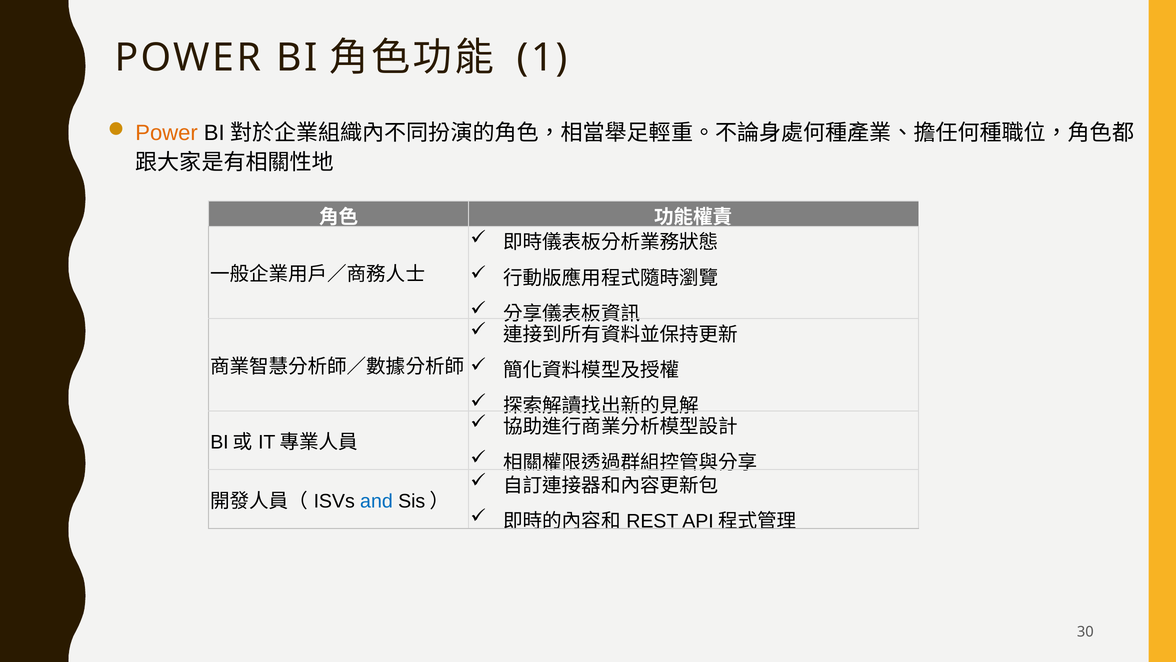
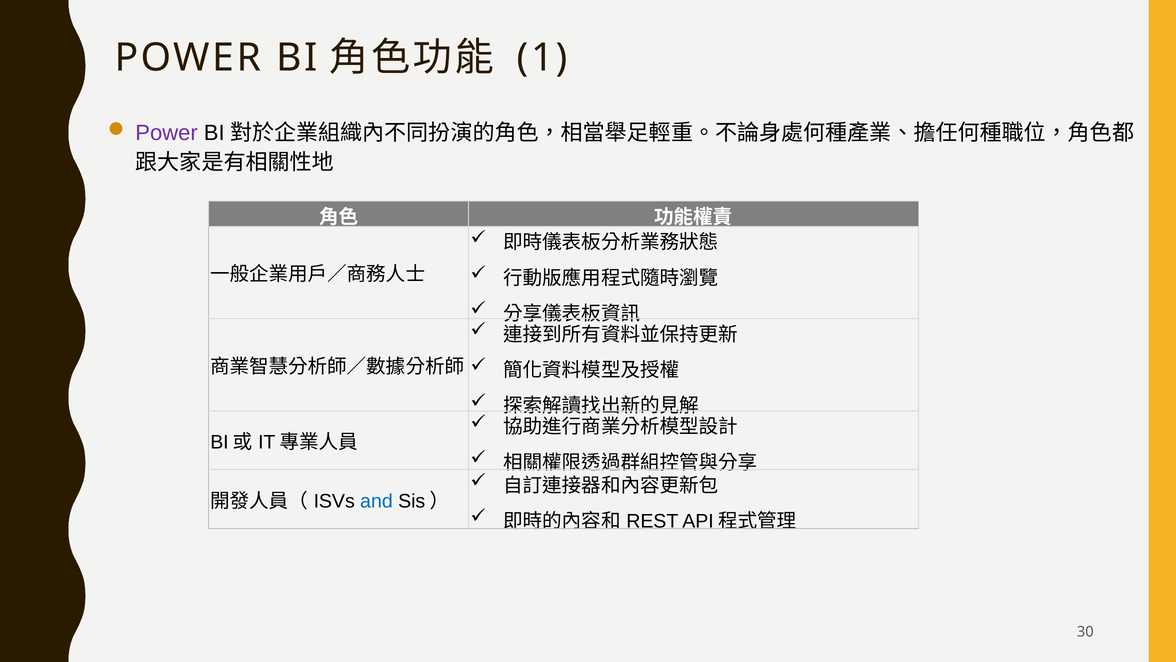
Power at (167, 133) colour: orange -> purple
